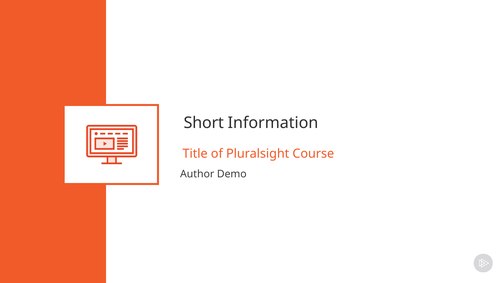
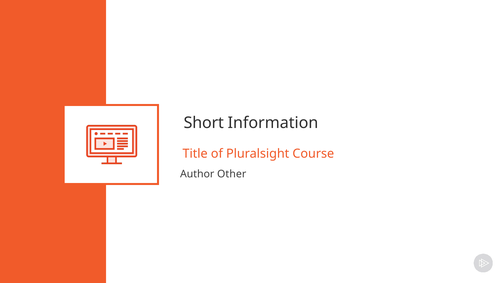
Demo: Demo -> Other
